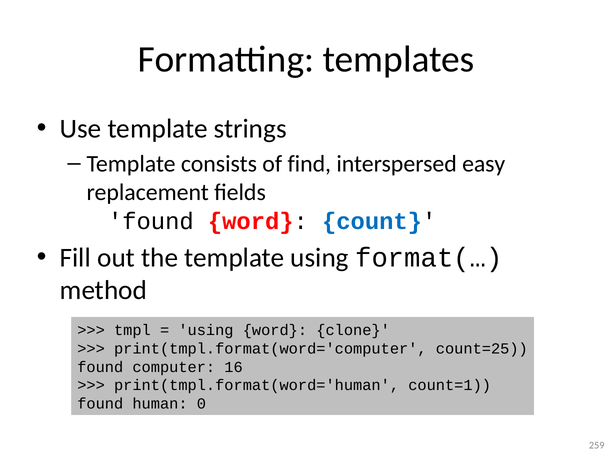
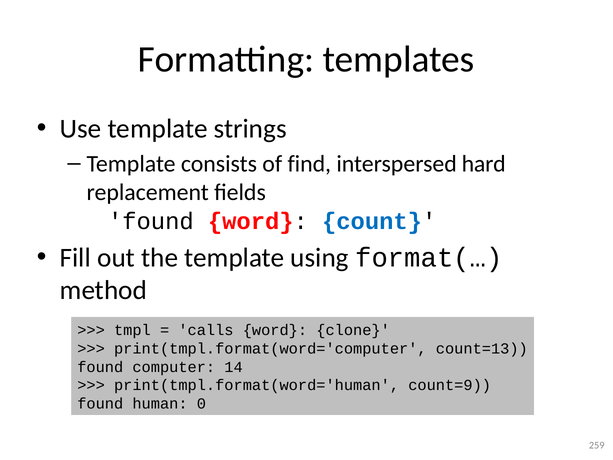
easy: easy -> hard
using at (206, 330): using -> calls
count=25: count=25 -> count=13
16: 16 -> 14
count=1: count=1 -> count=9
